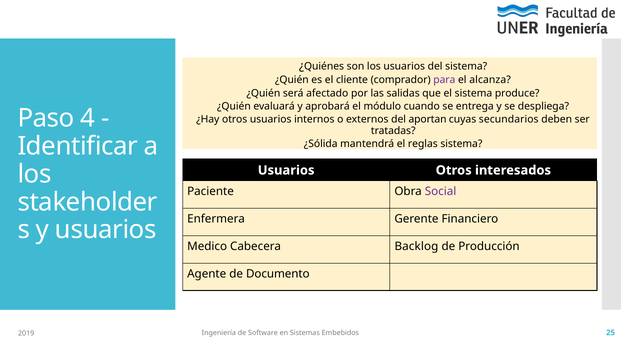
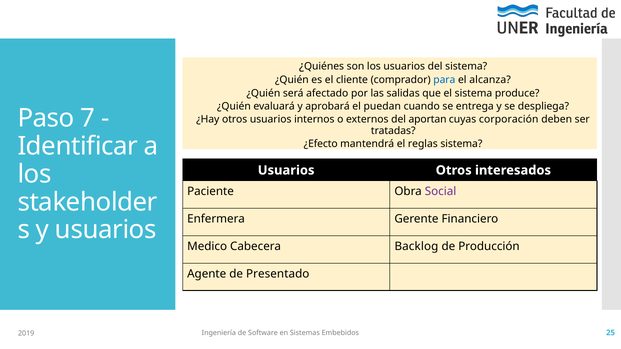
para colour: purple -> blue
módulo: módulo -> puedan
4: 4 -> 7
secundarios: secundarios -> corporación
¿Sólida: ¿Sólida -> ¿Efecto
Documento: Documento -> Presentado
